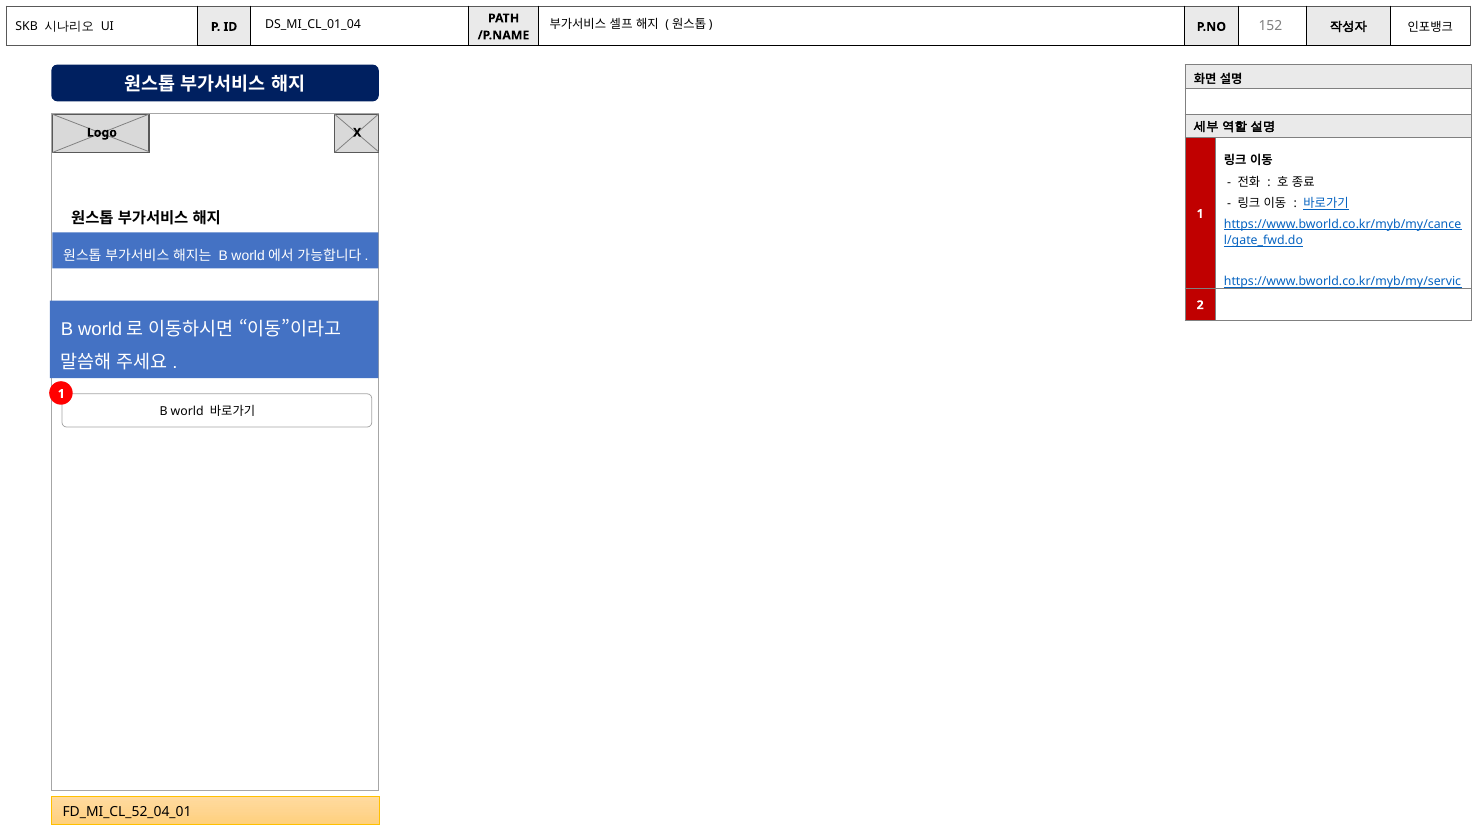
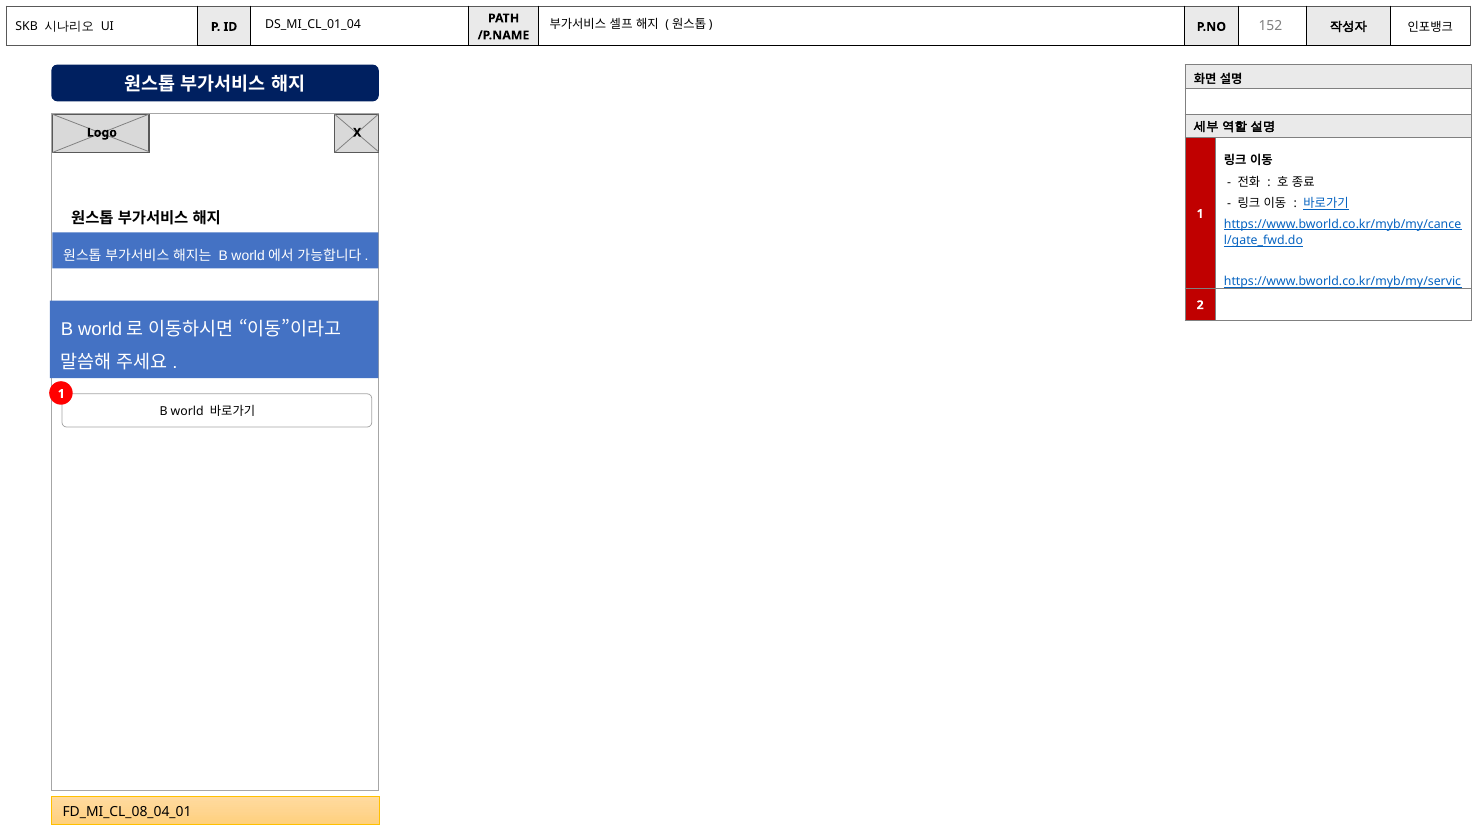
FD_MI_CL_52_04_01: FD_MI_CL_52_04_01 -> FD_MI_CL_08_04_01
